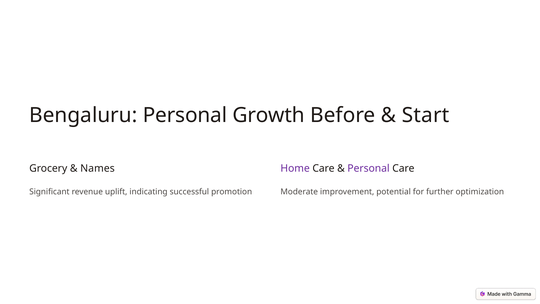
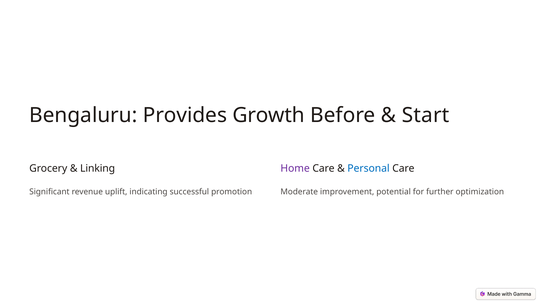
Bengaluru Personal: Personal -> Provides
Names: Names -> Linking
Personal at (369, 168) colour: purple -> blue
